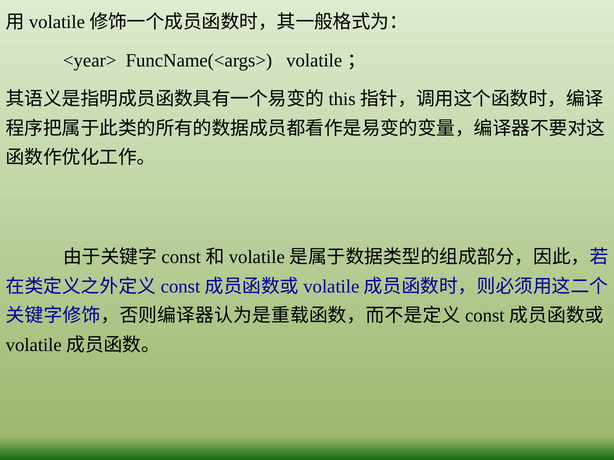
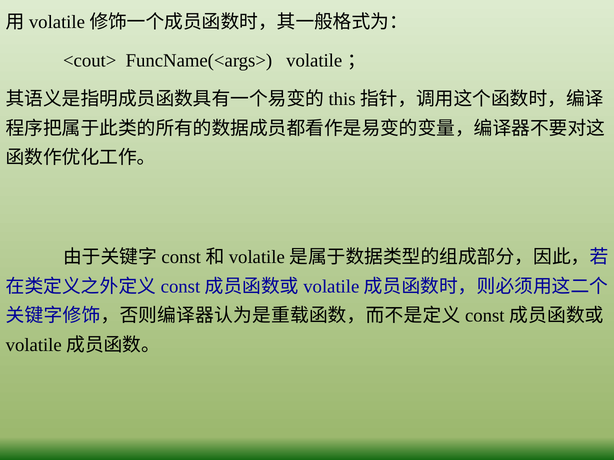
<year>: <year> -> <cout>
